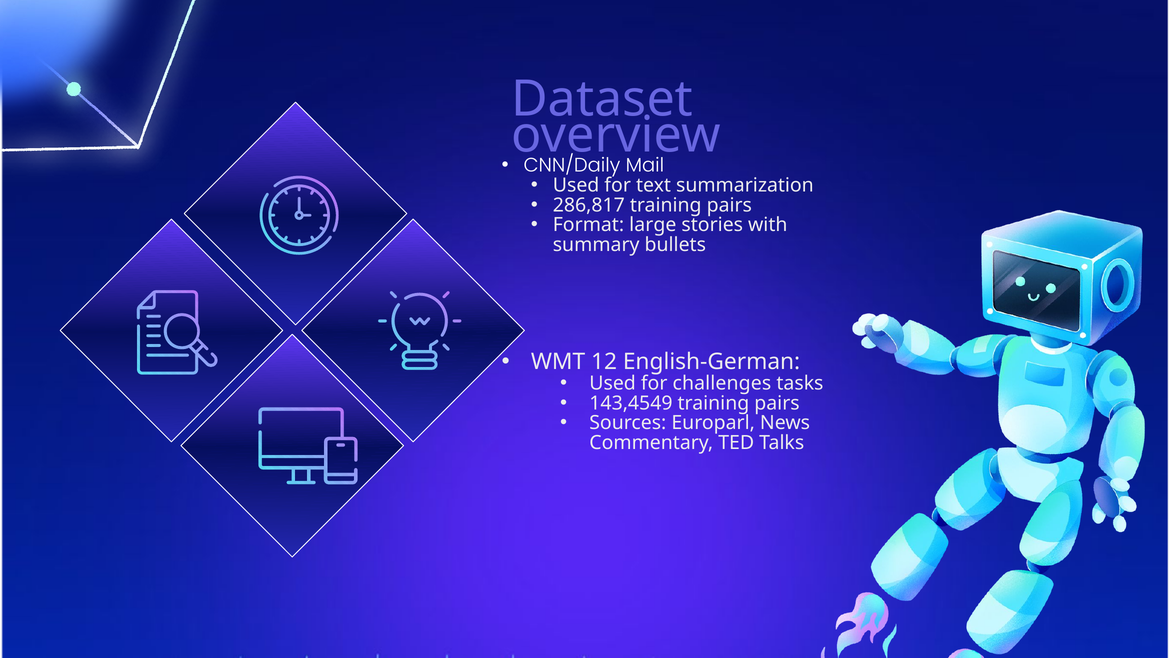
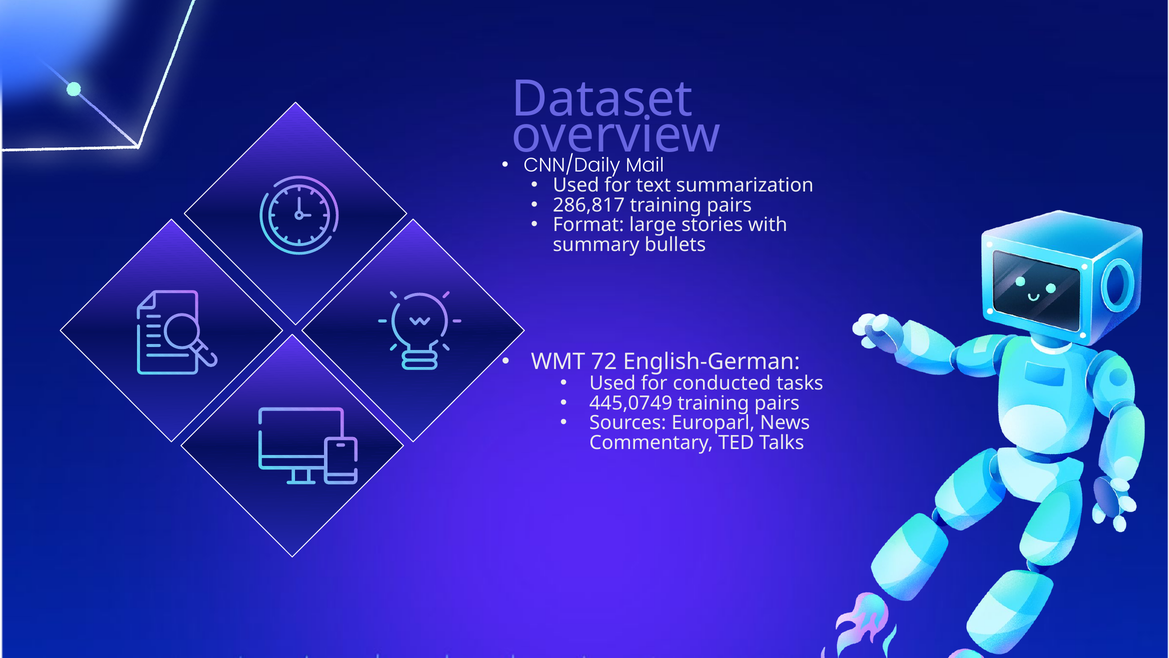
12: 12 -> 72
challenges: challenges -> conducted
143,4549: 143,4549 -> 445,0749
